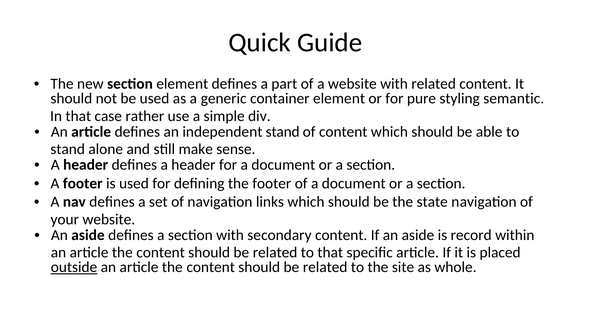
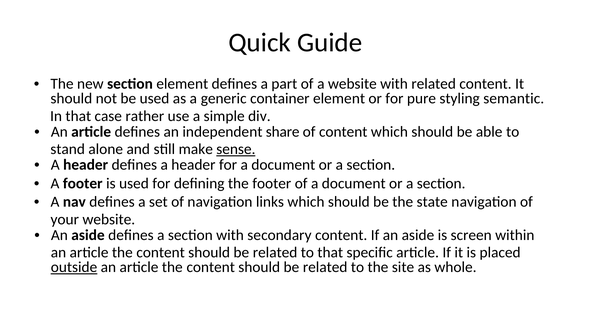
independent stand: stand -> share
sense underline: none -> present
record: record -> screen
